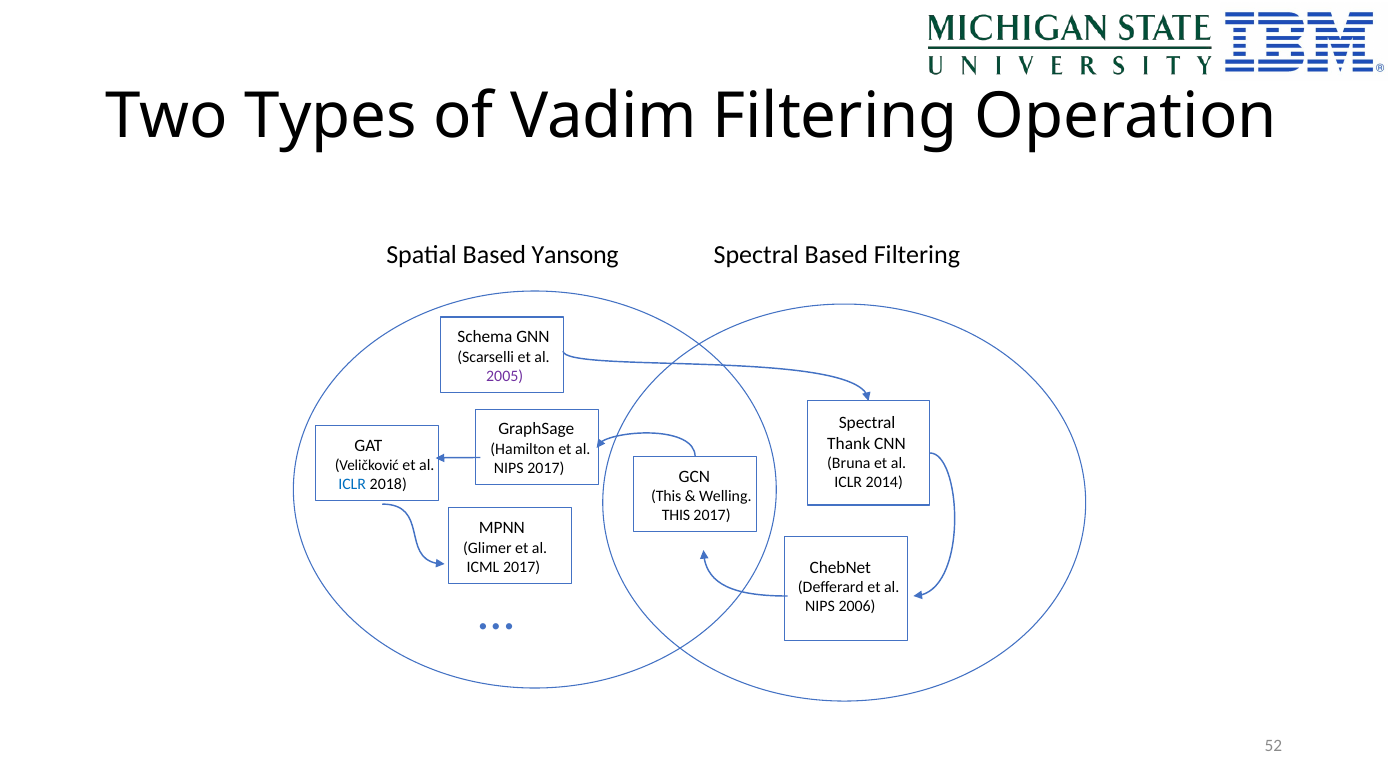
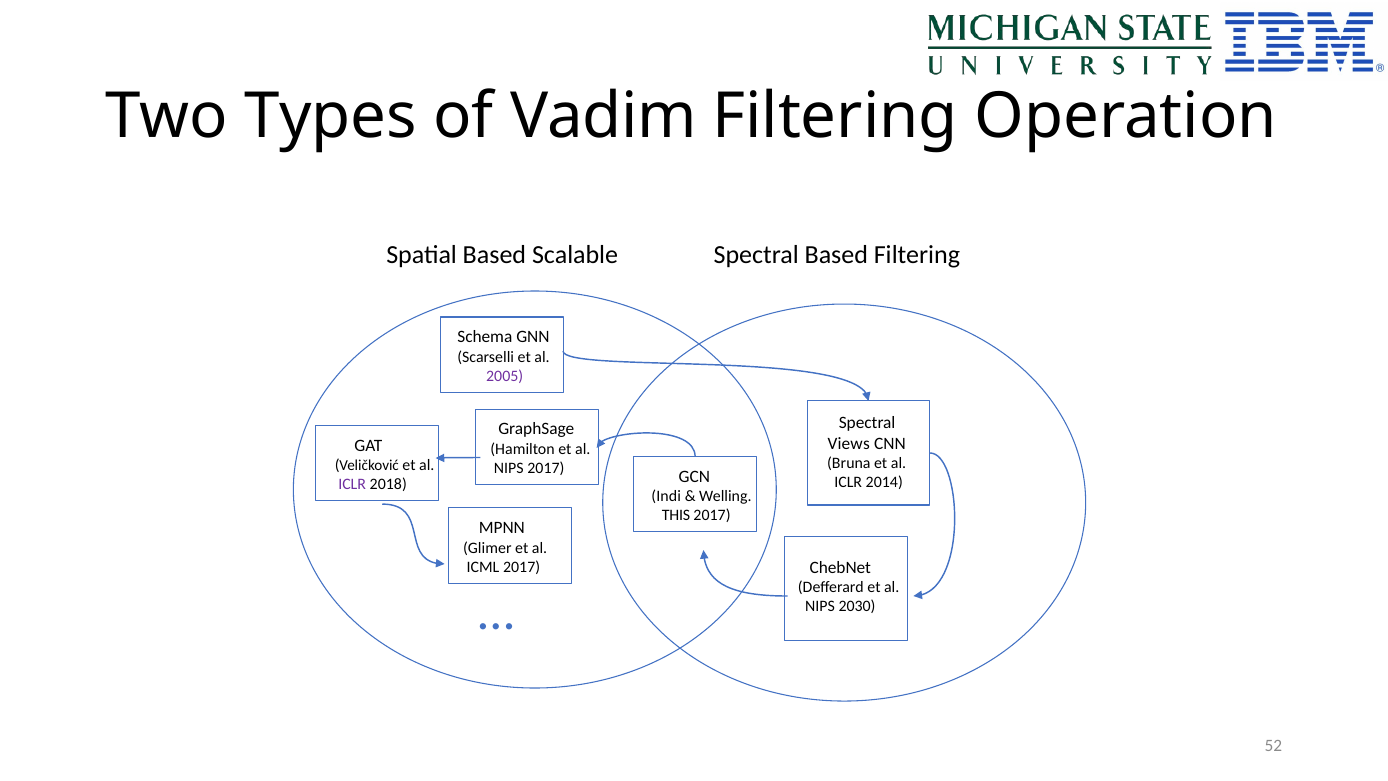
Yansong: Yansong -> Scalable
Thank: Thank -> Views
ICLR at (352, 484) colour: blue -> purple
This at (666, 496): This -> Indi
2006: 2006 -> 2030
